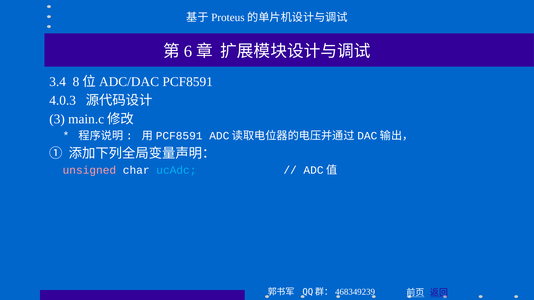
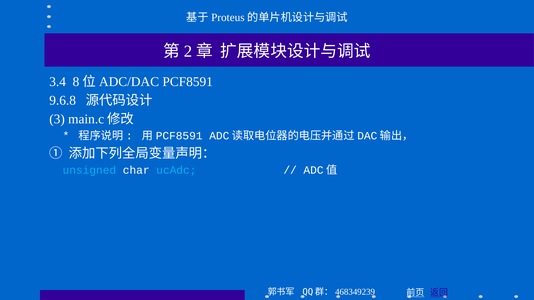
6: 6 -> 2
4.0.3: 4.0.3 -> 9.6.8
unsigned colour: pink -> light blue
